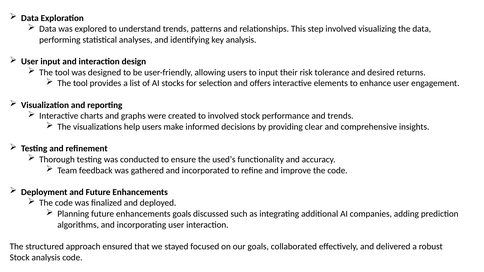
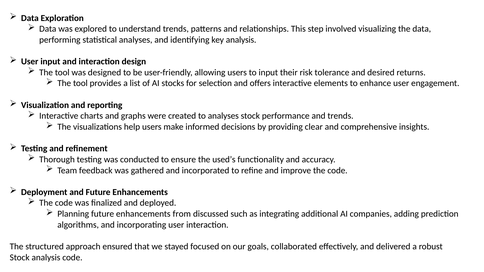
to involved: involved -> analyses
enhancements goals: goals -> from
